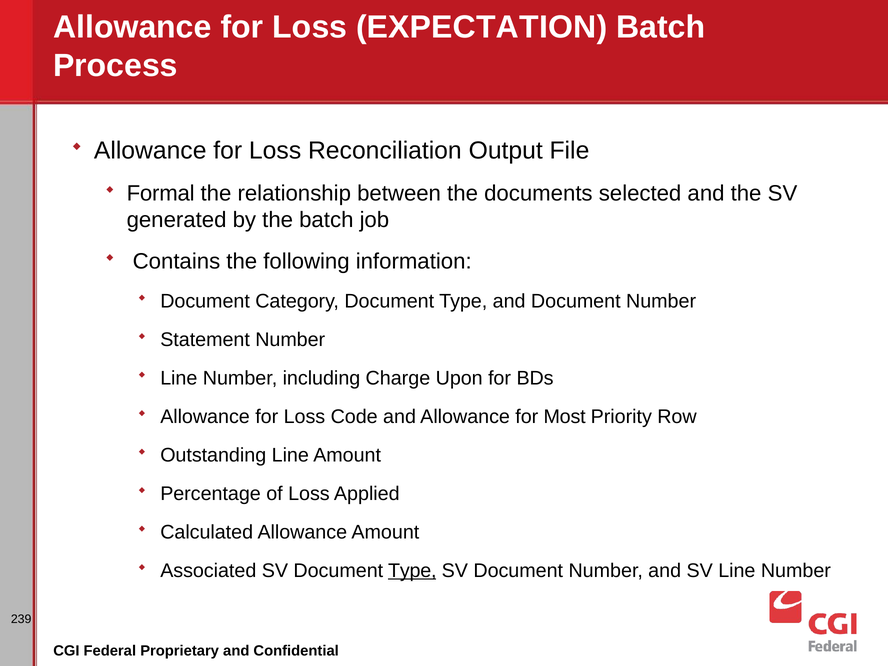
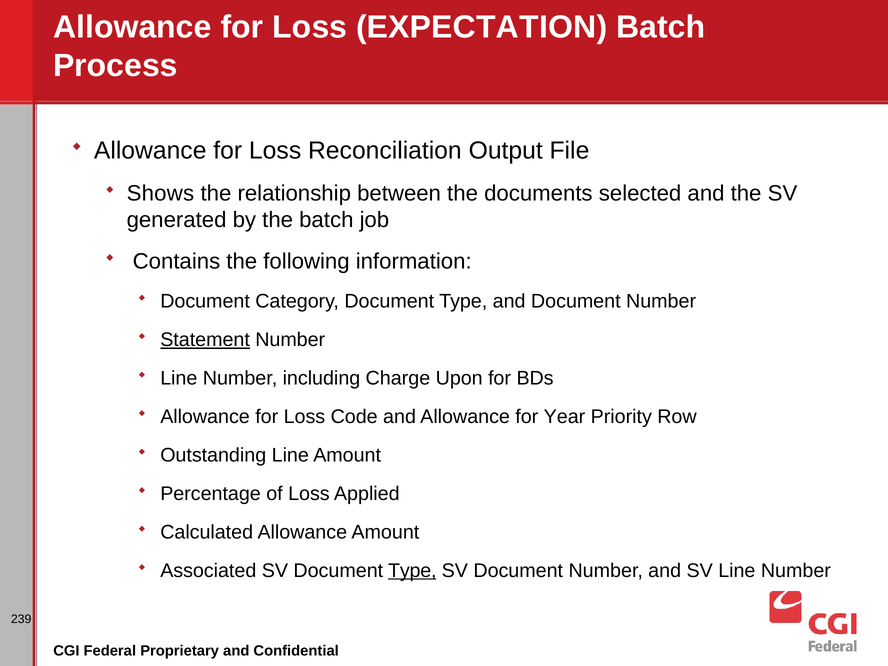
Formal: Formal -> Shows
Statement underline: none -> present
Most: Most -> Year
